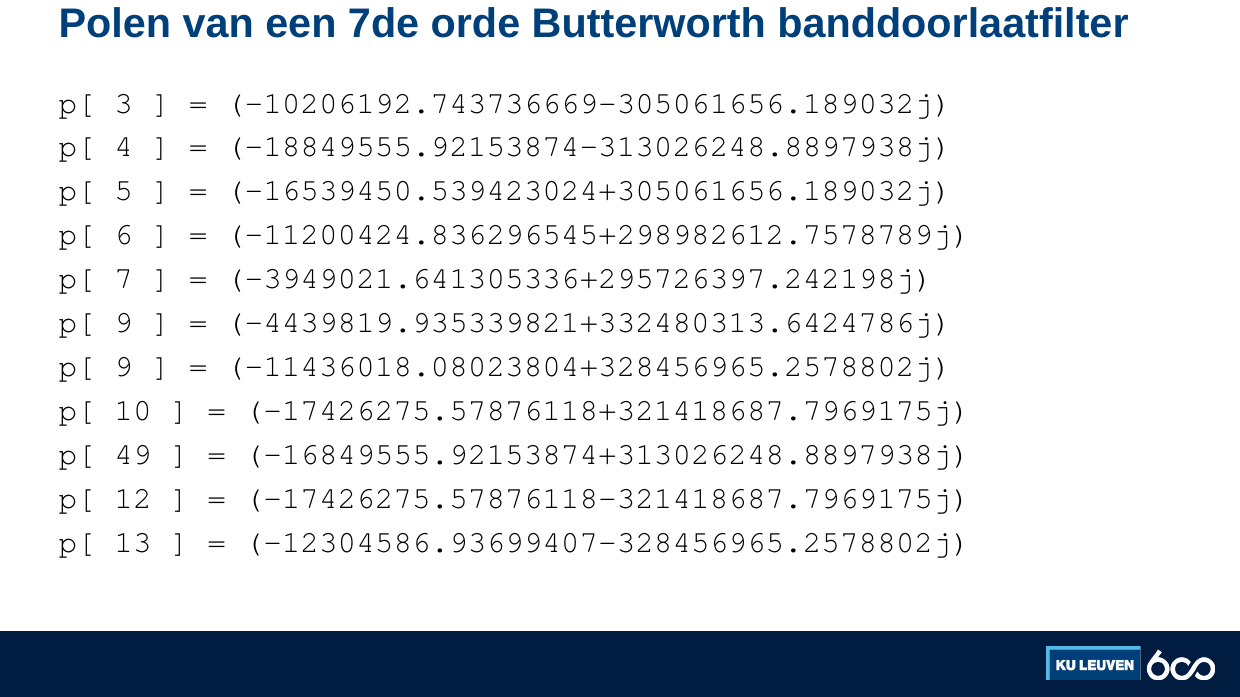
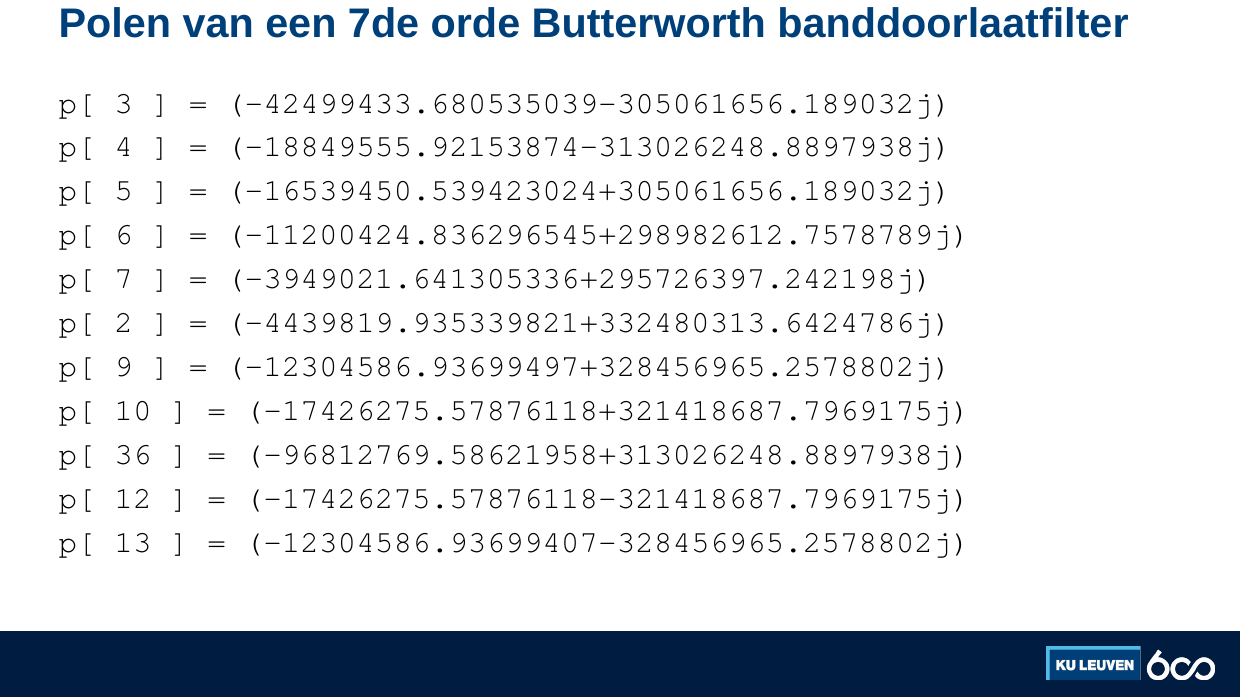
-10206192.743736669-305061656.189032j: -10206192.743736669-305061656.189032j -> -42499433.680535039-305061656.189032j
9 at (124, 323): 9 -> 2
-11436018.08023804+328456965.2578802j: -11436018.08023804+328456965.2578802j -> -12304586.93699497+328456965.2578802j
49: 49 -> 36
-16849555.92153874+313026248.8897938j: -16849555.92153874+313026248.8897938j -> -96812769.58621958+313026248.8897938j
